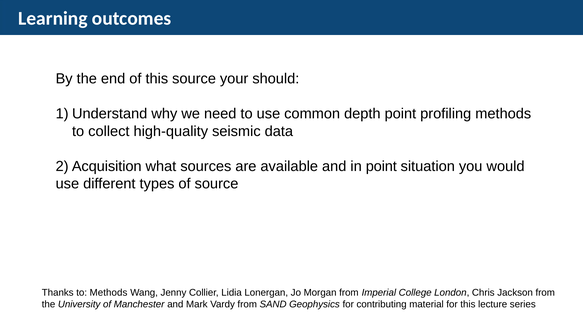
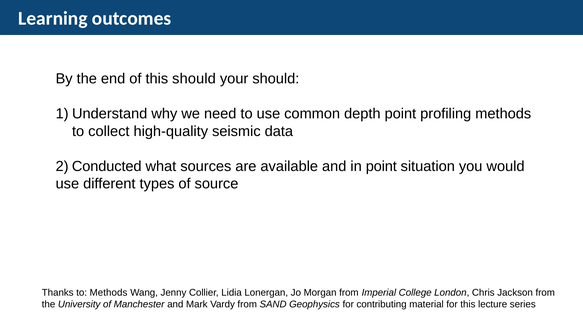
this source: source -> should
Acquisition: Acquisition -> Conducted
